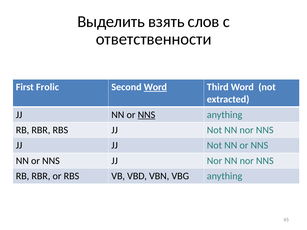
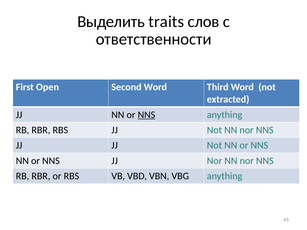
взять: взять -> traits
Frolic: Frolic -> Open
Word at (155, 87) underline: present -> none
